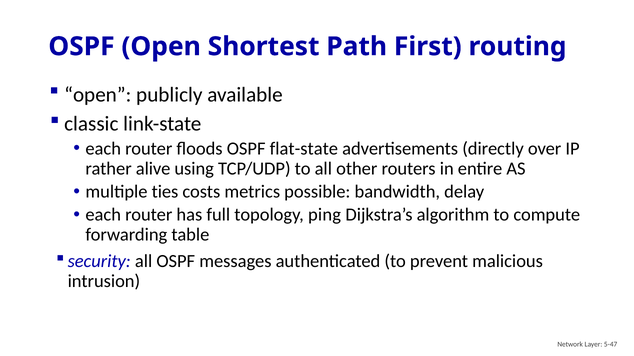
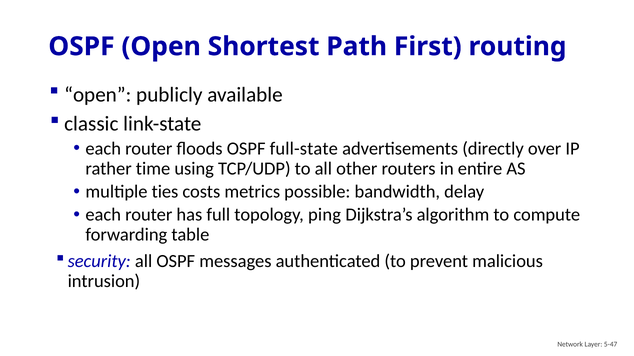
flat-state: flat-state -> full-state
alive: alive -> time
